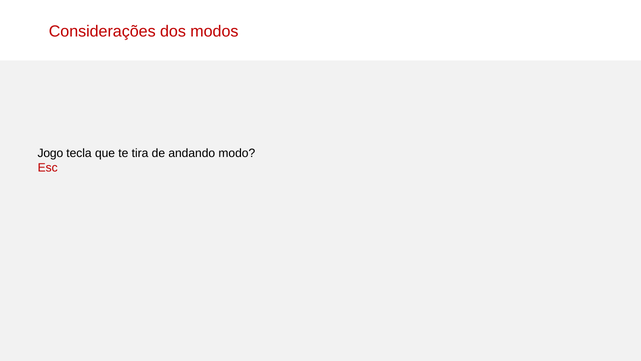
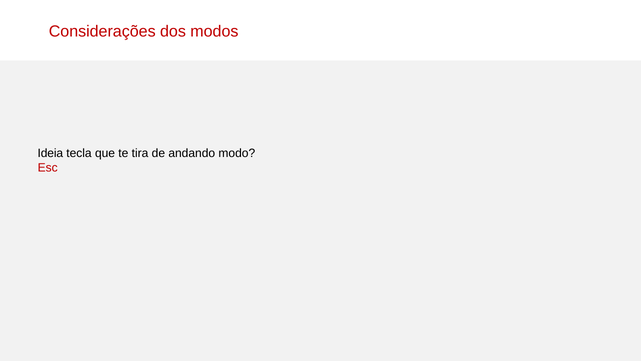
Jogo: Jogo -> Ideia
